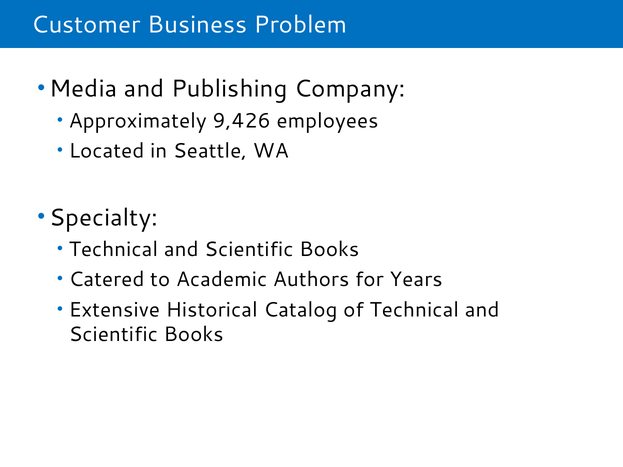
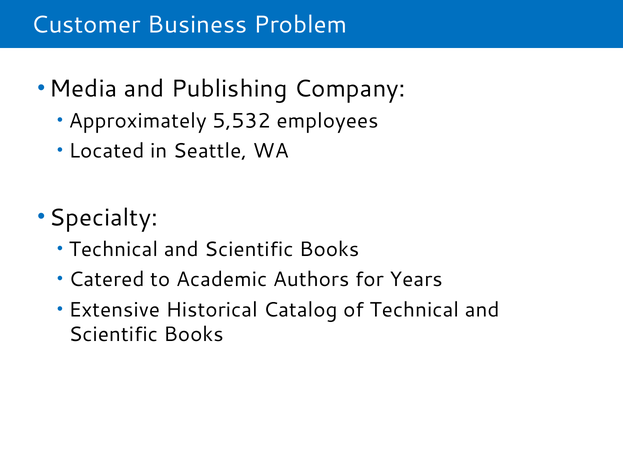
9,426: 9,426 -> 5,532
